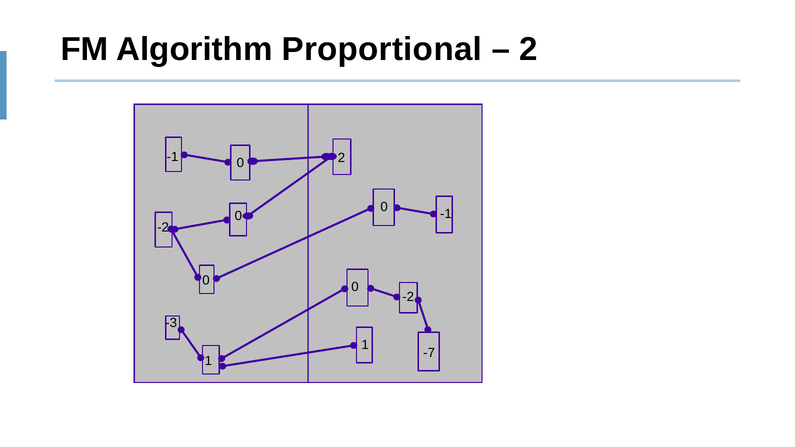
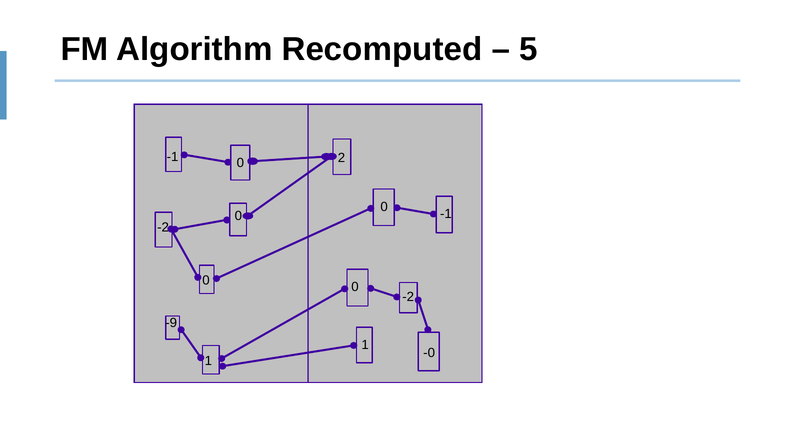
Proportional: Proportional -> Recomputed
2 at (528, 50): 2 -> 5
-3: -3 -> -9
-7: -7 -> -0
